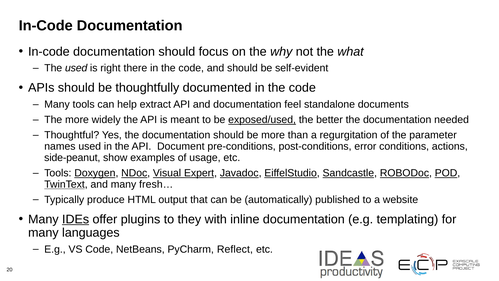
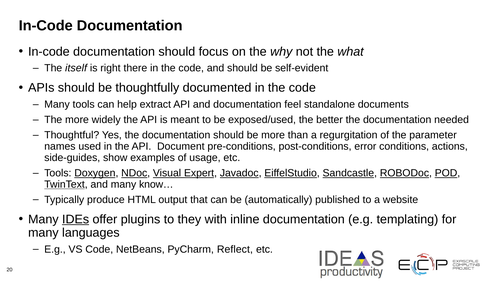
The used: used -> itself
exposed/used underline: present -> none
side-peanut: side-peanut -> side-guides
fresh…: fresh… -> know…
